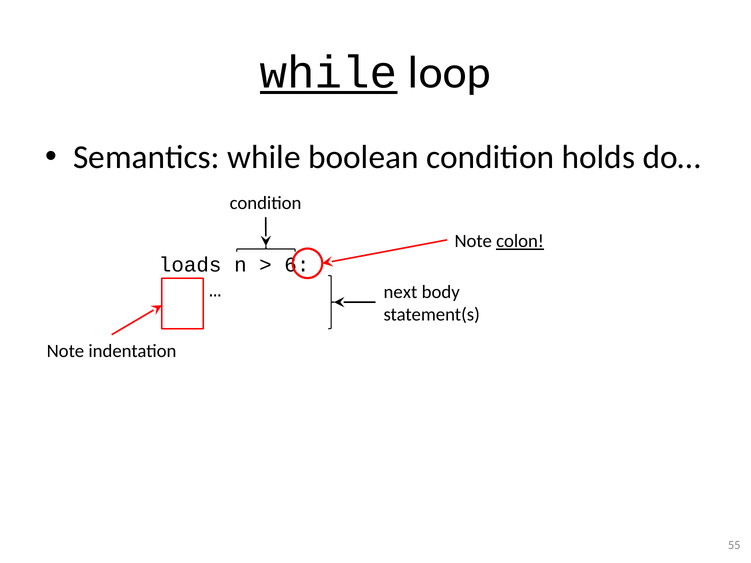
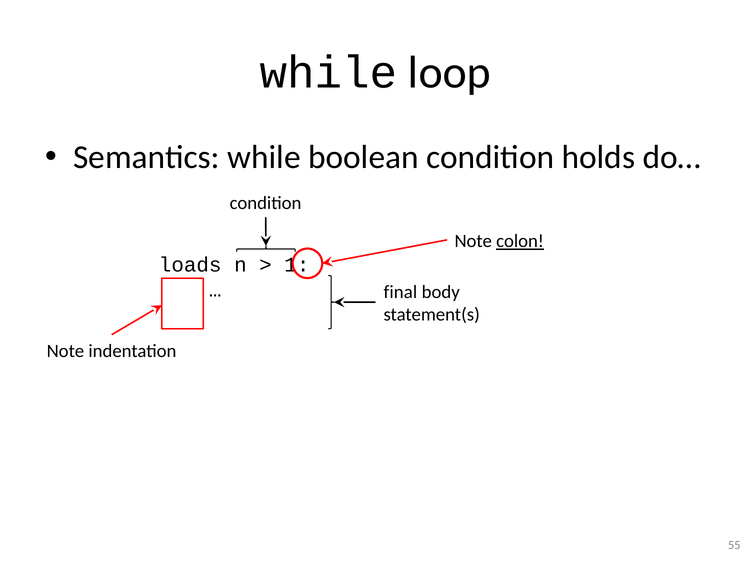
while at (329, 73) underline: present -> none
6: 6 -> 1
next: next -> final
